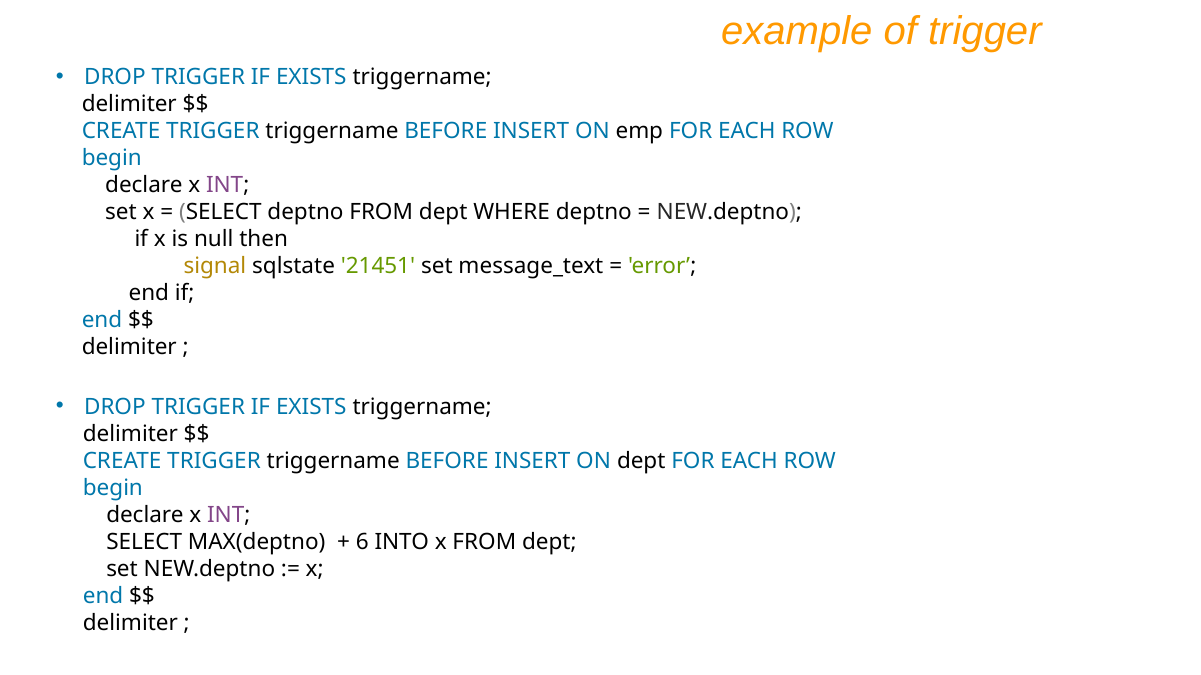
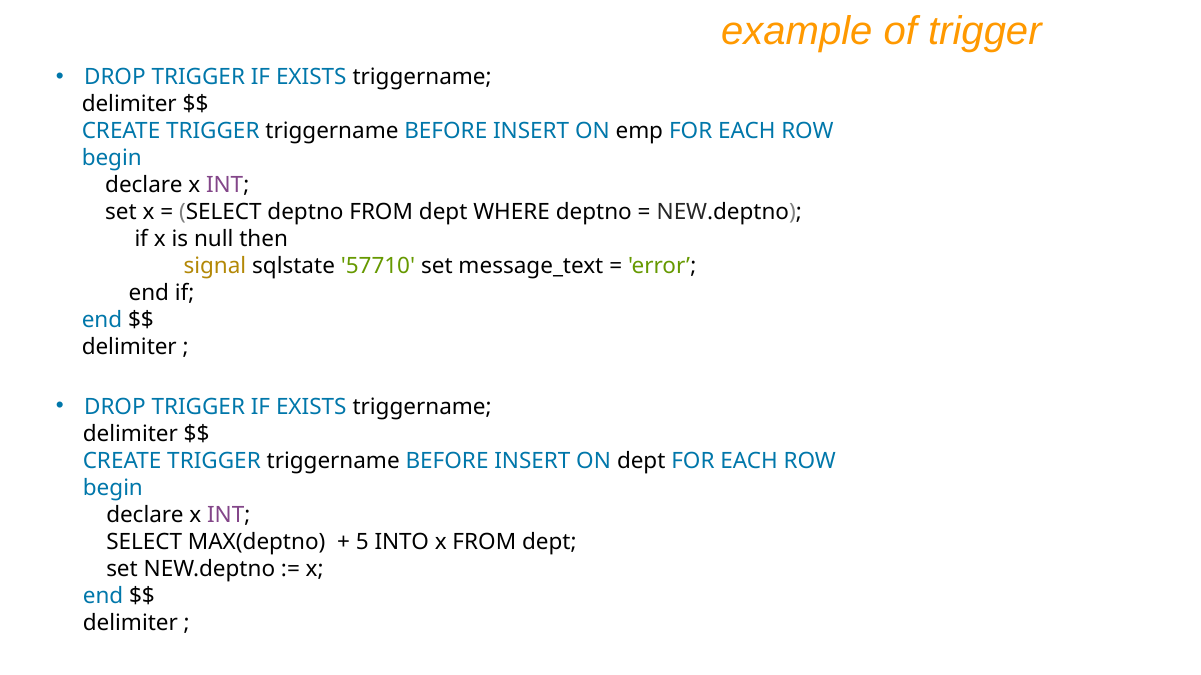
21451: 21451 -> 57710
6: 6 -> 5
